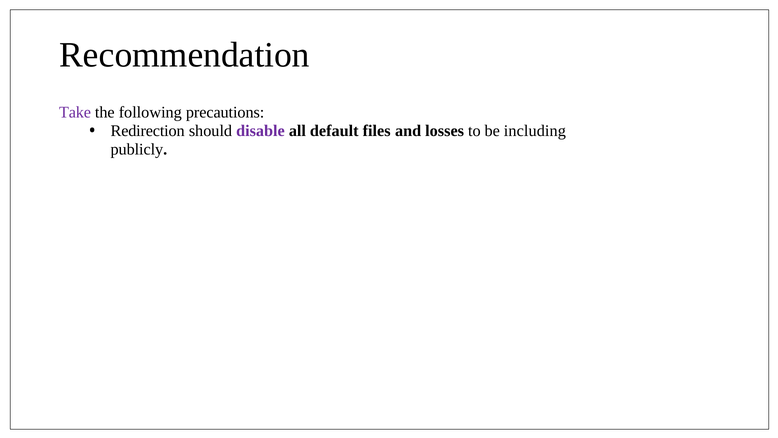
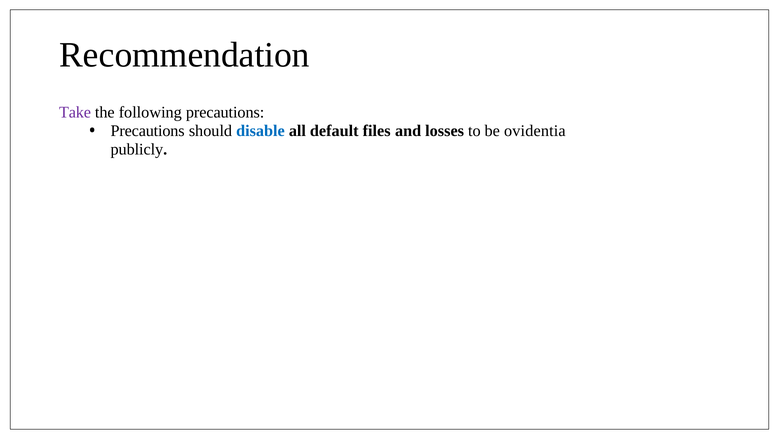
Redirection at (148, 131): Redirection -> Precautions
disable colour: purple -> blue
including: including -> ovidentia
